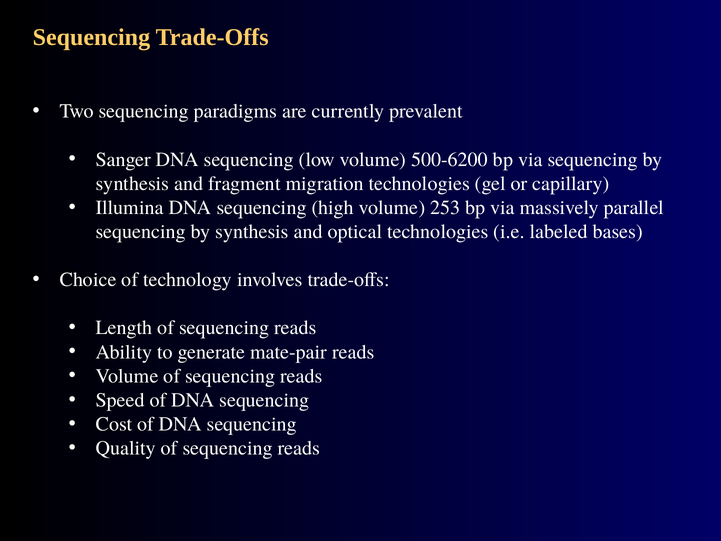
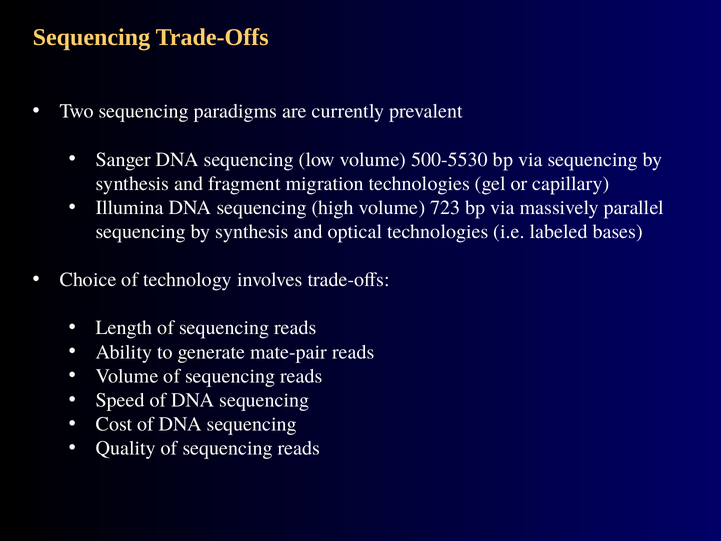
500-6200: 500-6200 -> 500-5530
253: 253 -> 723
